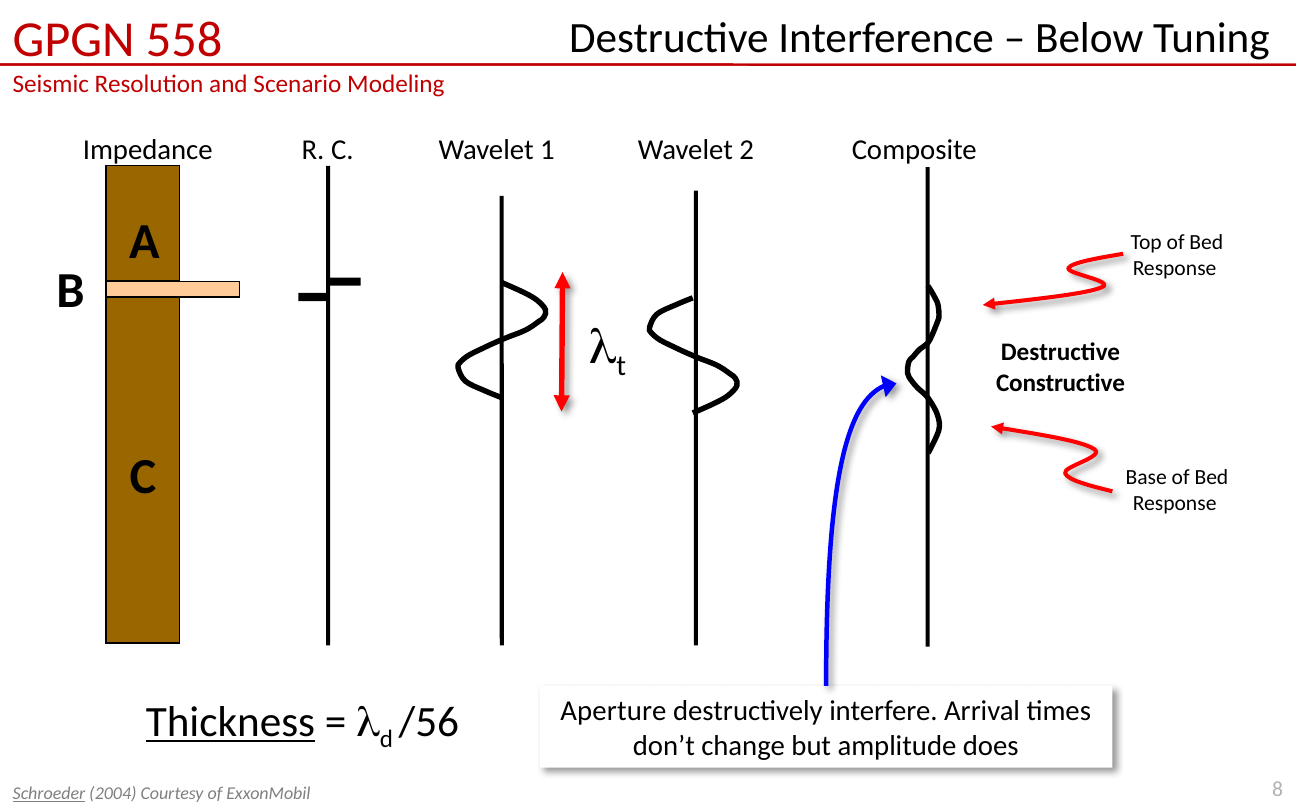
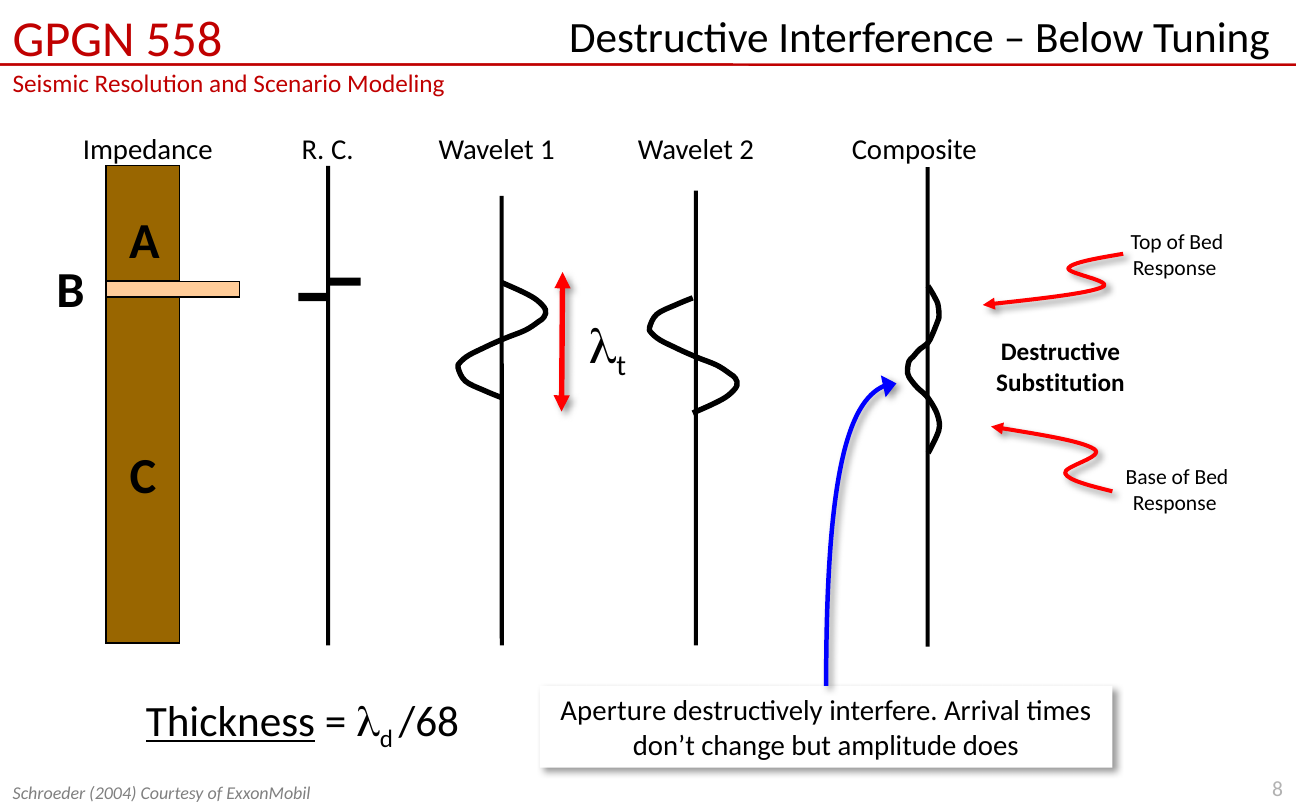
Constructive: Constructive -> Substitution
/56: /56 -> /68
Schroeder underline: present -> none
